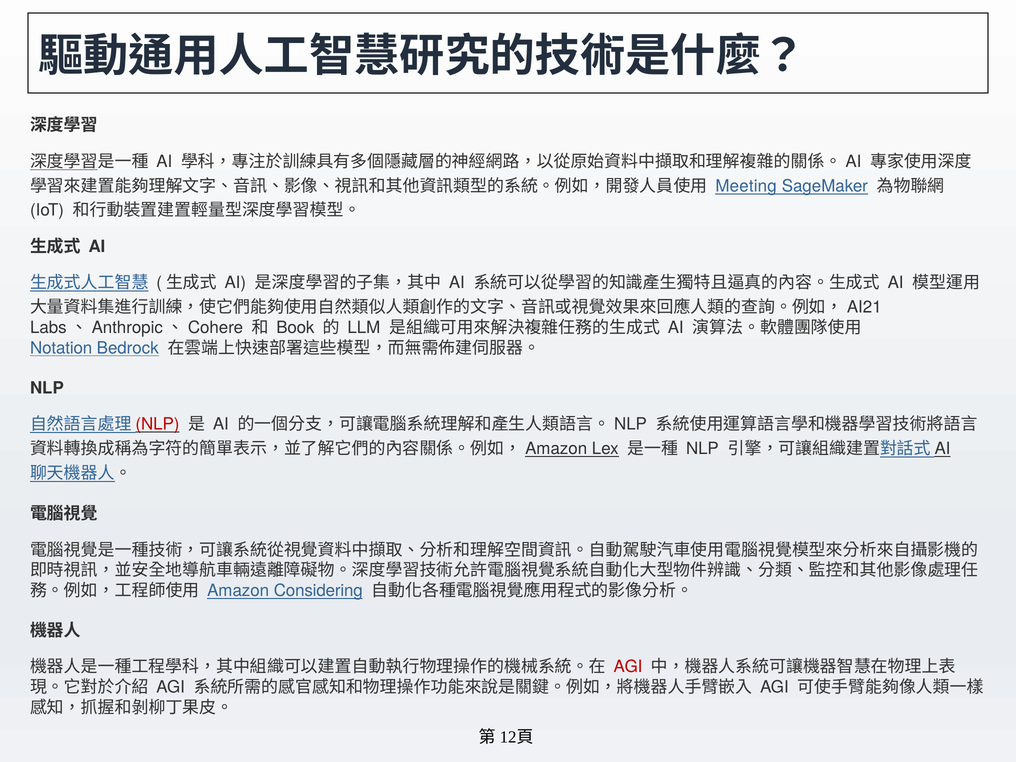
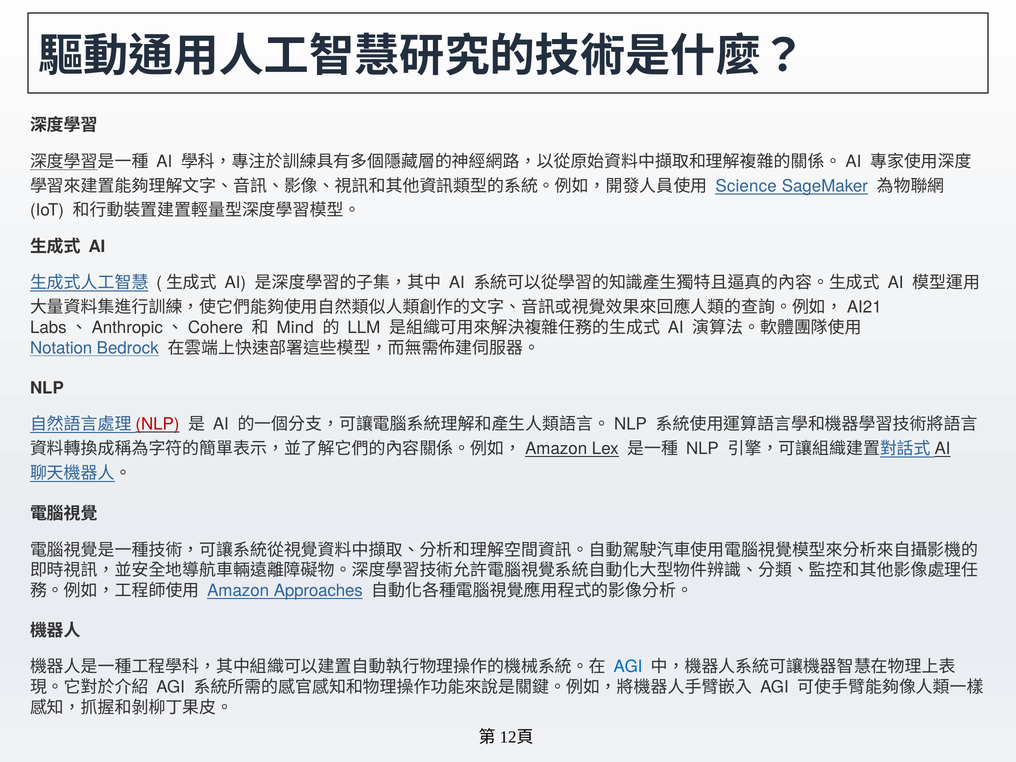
Meeting: Meeting -> Science
Book: Book -> Mind
Considering: Considering -> Approaches
AGI at (628, 667) colour: red -> blue
